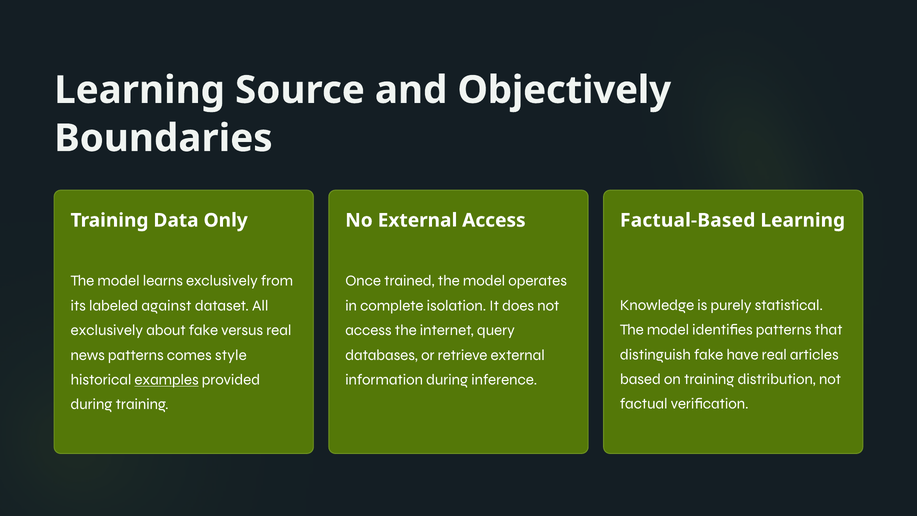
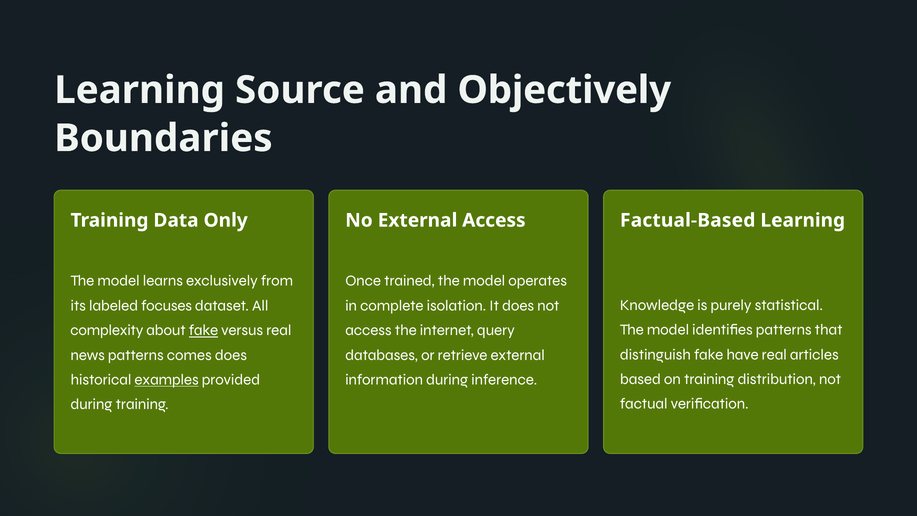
against: against -> focuses
exclusively at (107, 330): exclusively -> complexity
fake at (203, 330) underline: none -> present
comes style: style -> does
